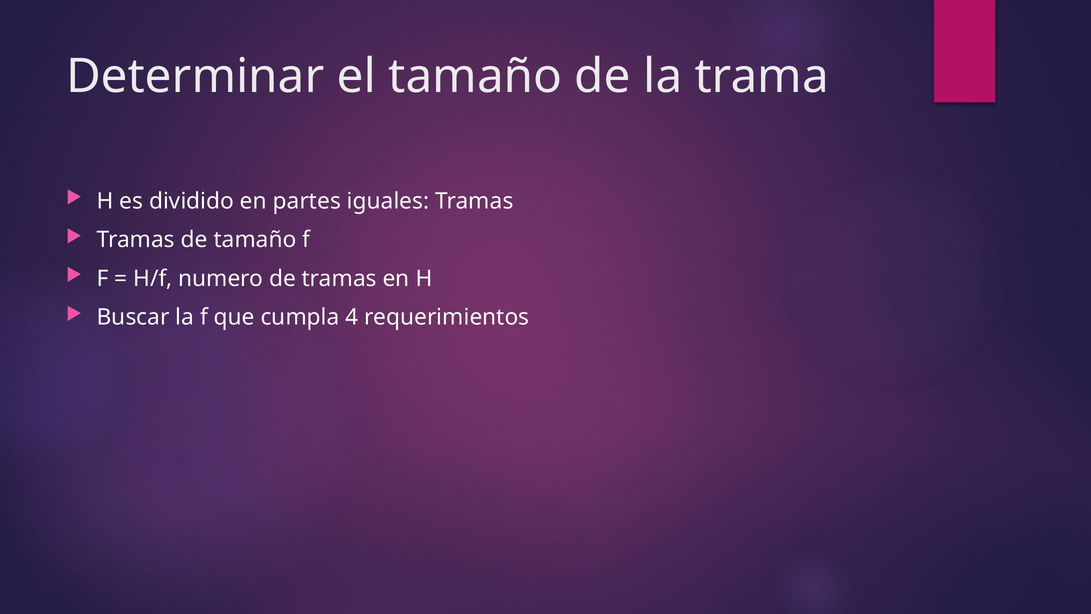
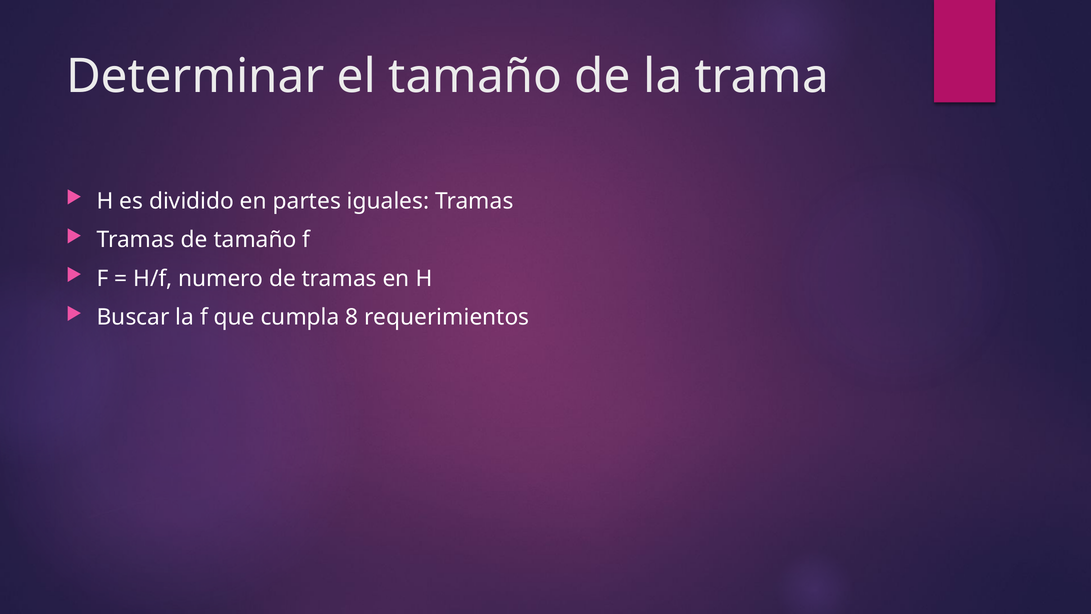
4: 4 -> 8
